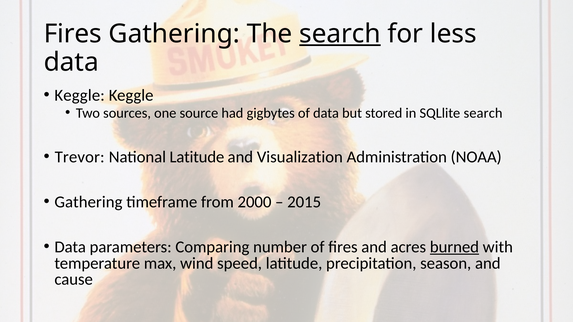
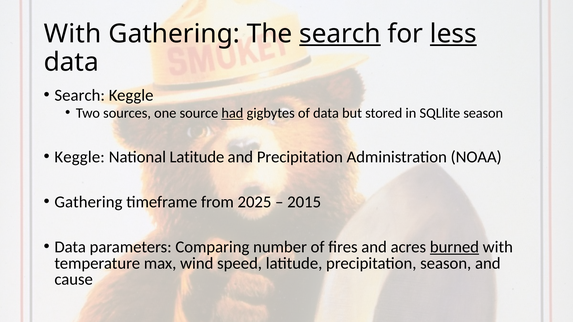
Fires at (73, 34): Fires -> With
less underline: none -> present
Keggle at (80, 95): Keggle -> Search
had underline: none -> present
SQLlite search: search -> season
Trevor at (80, 157): Trevor -> Keggle
and Visualization: Visualization -> Precipitation
2000: 2000 -> 2025
